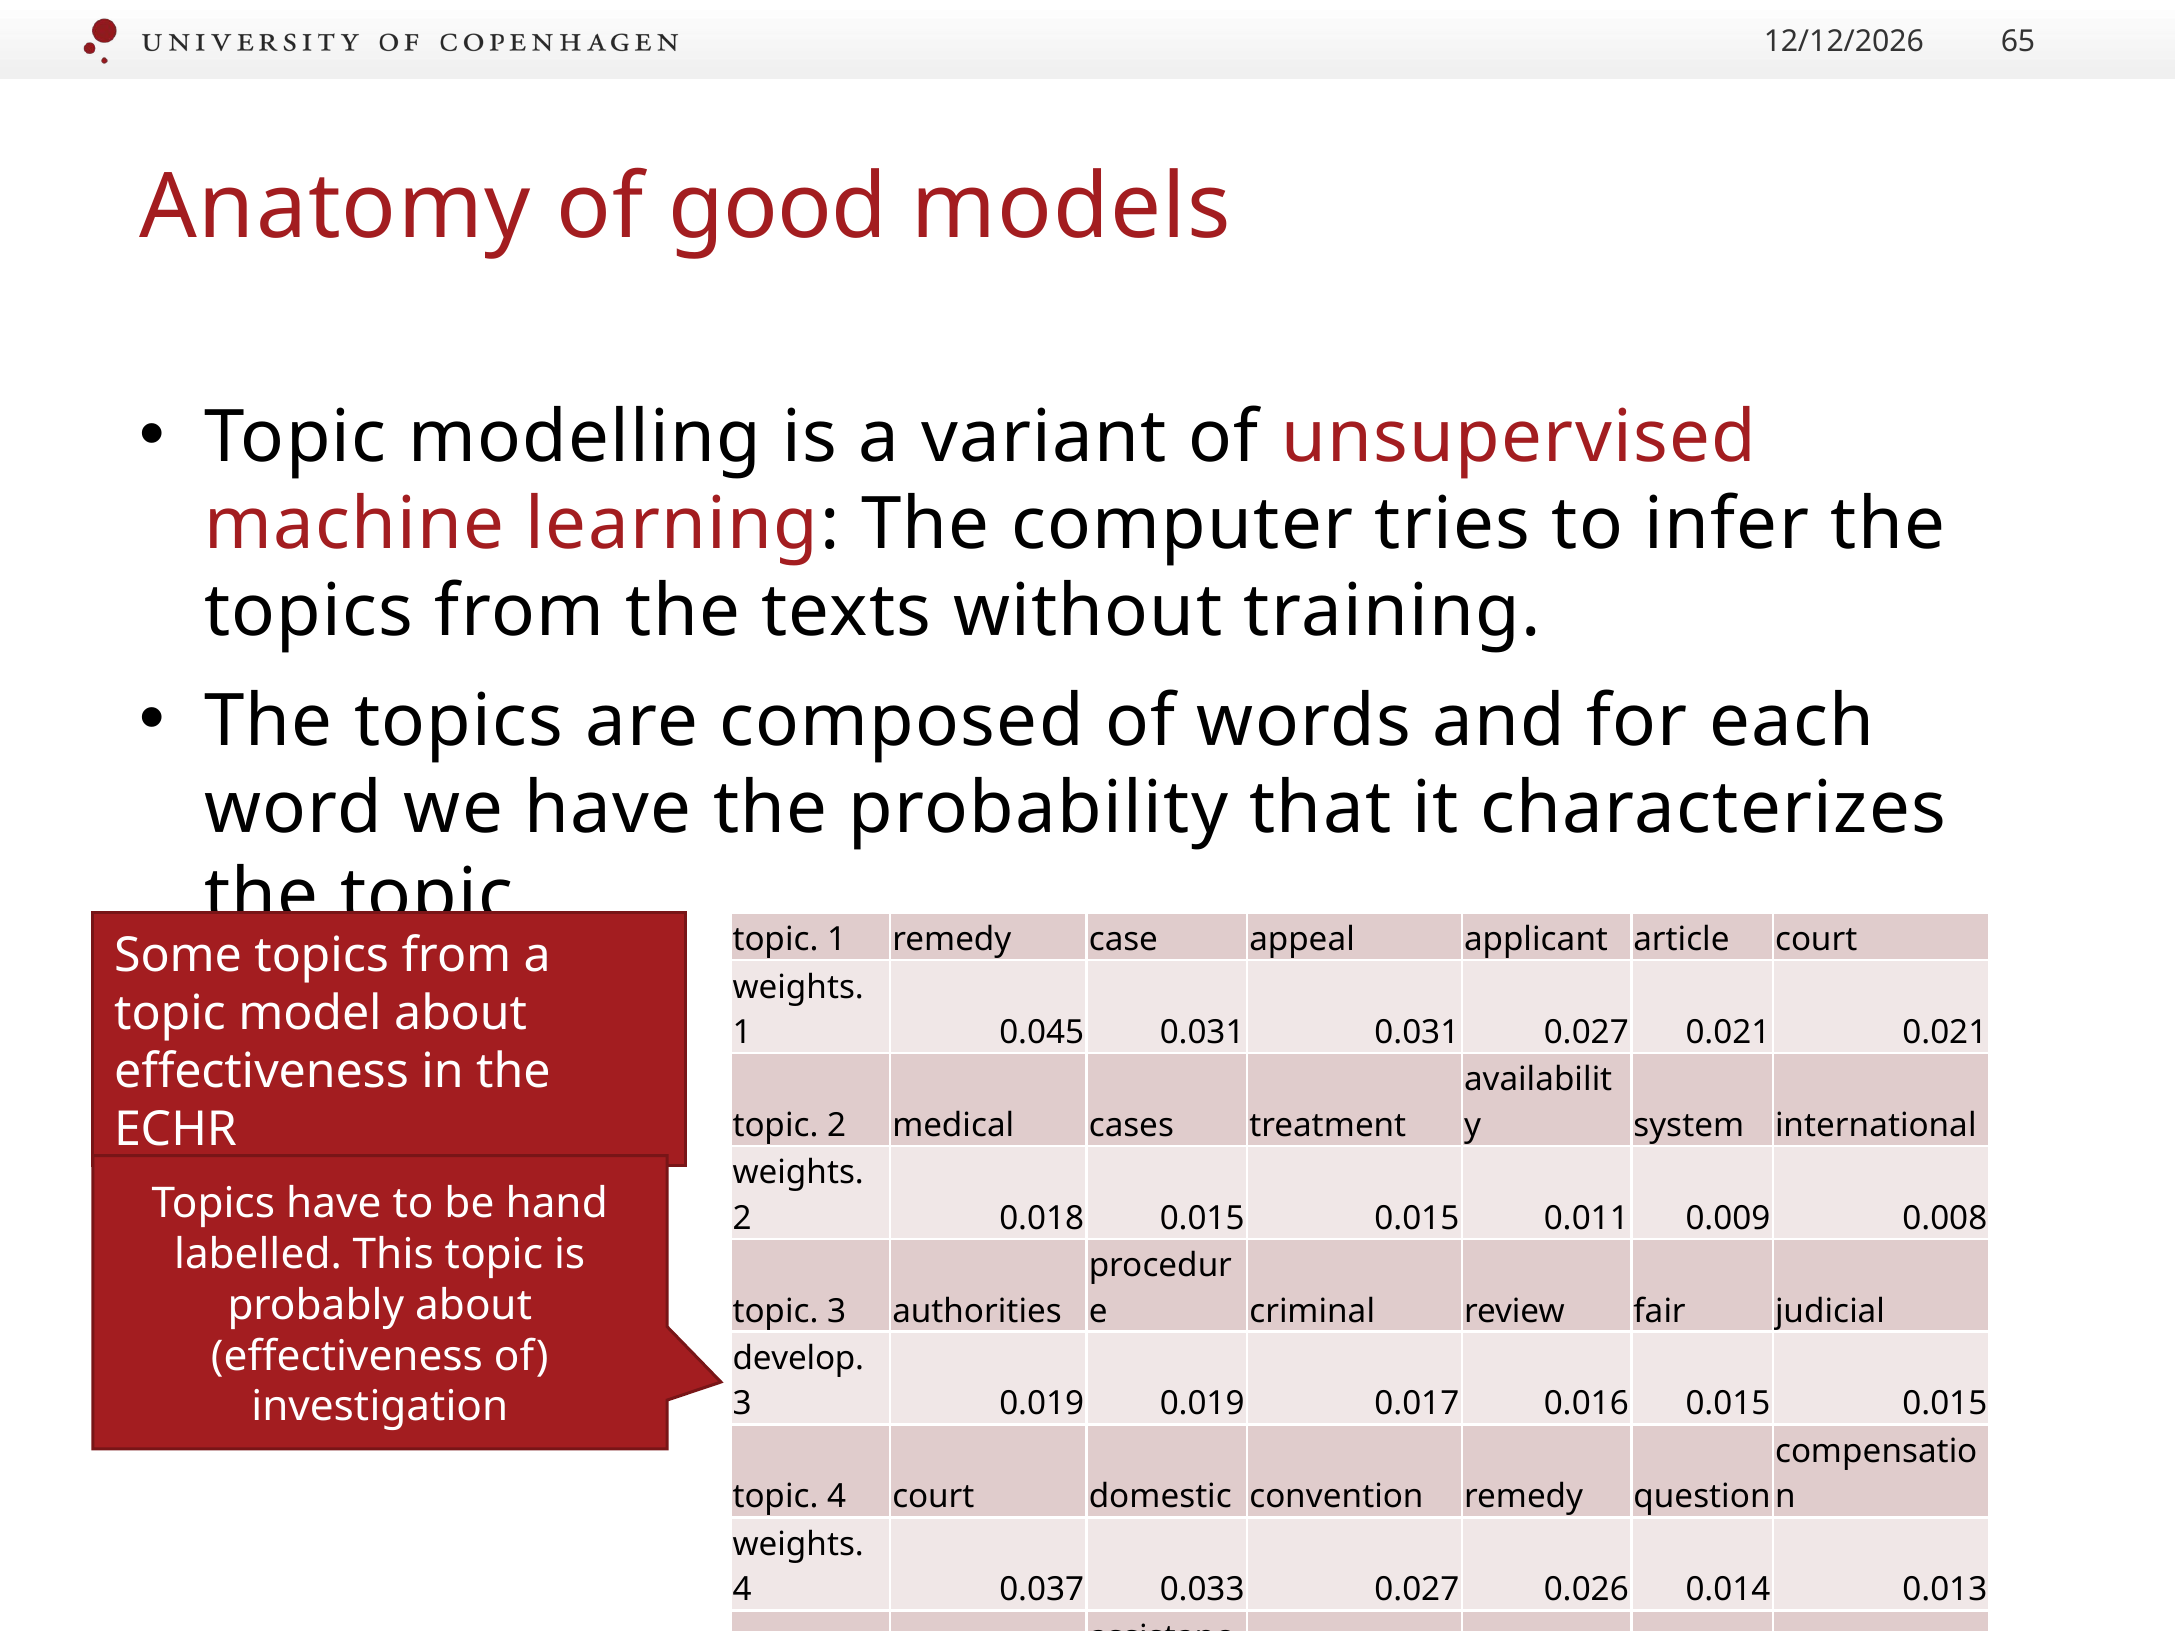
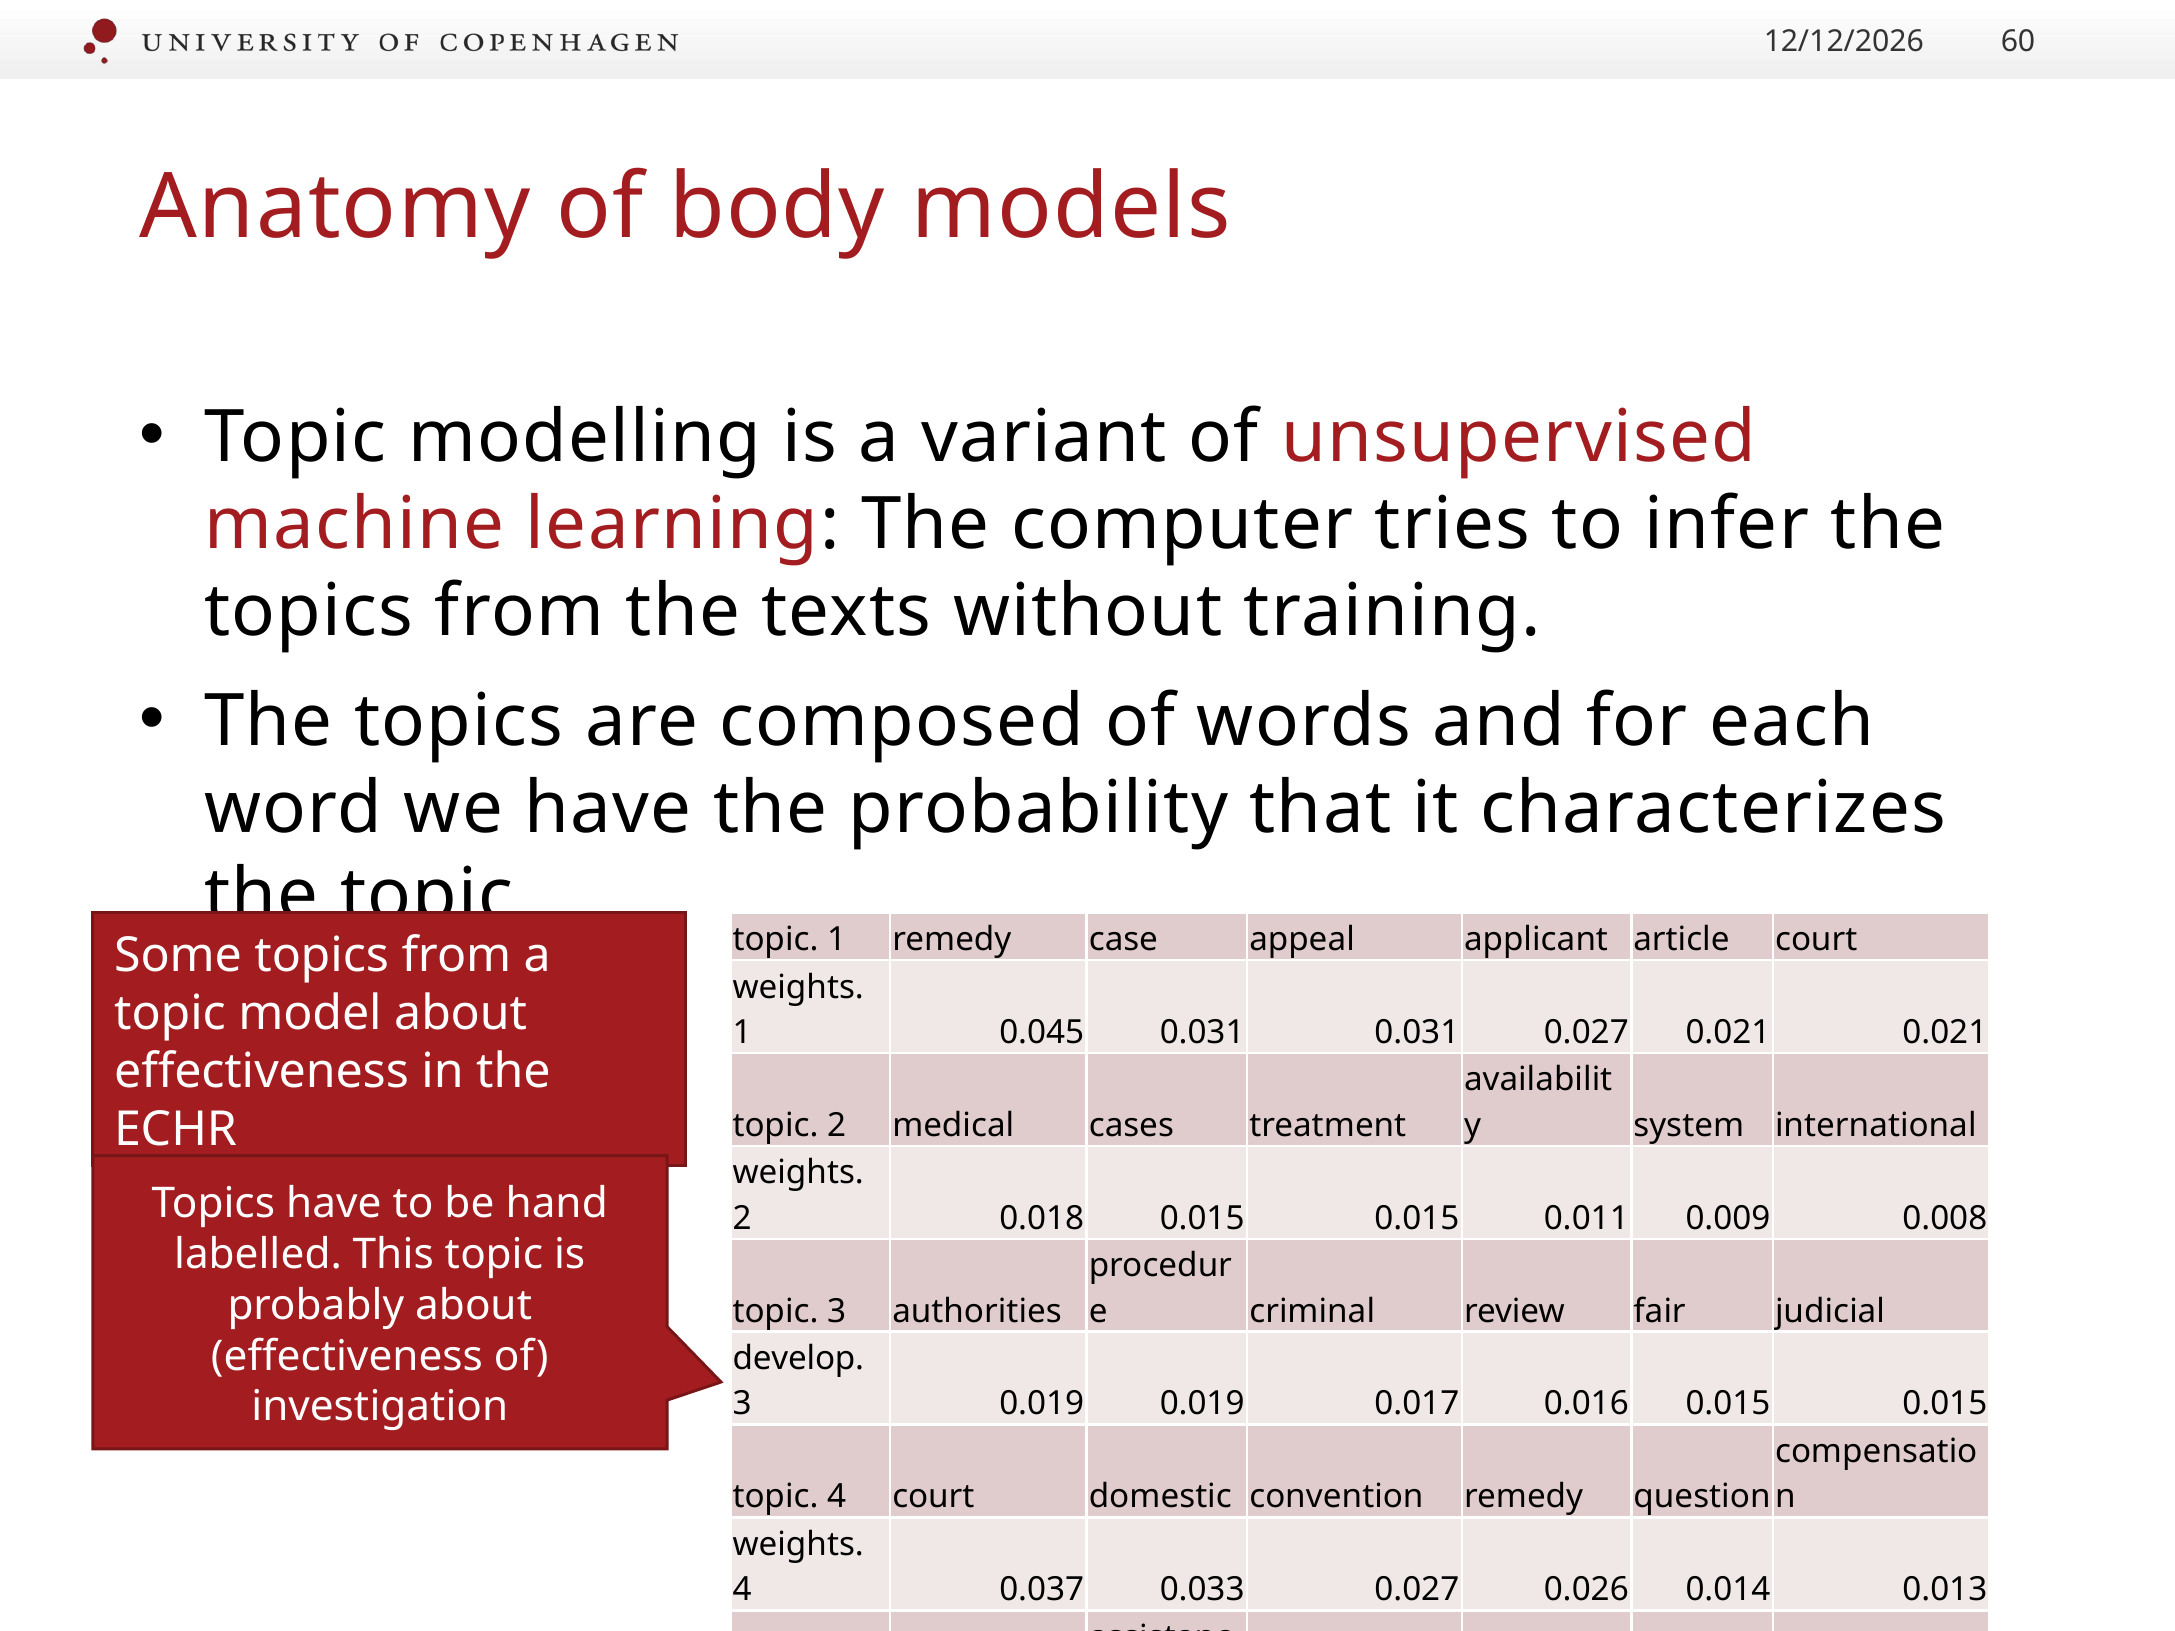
65: 65 -> 60
good: good -> body
